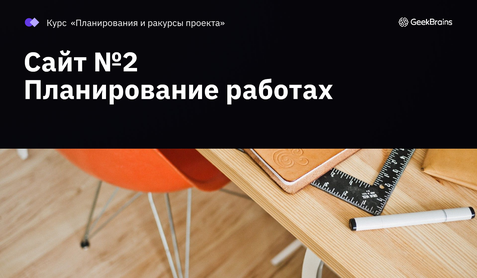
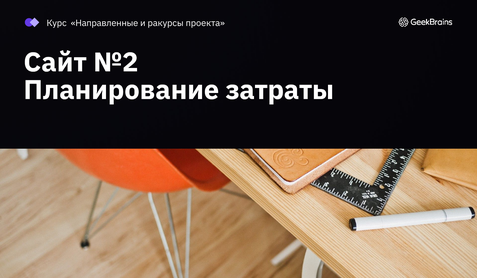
Планирования: Планирования -> Направленные
работах: работах -> затраты
